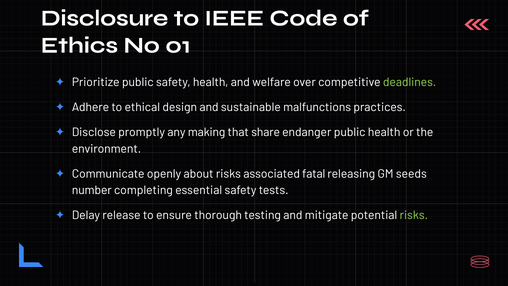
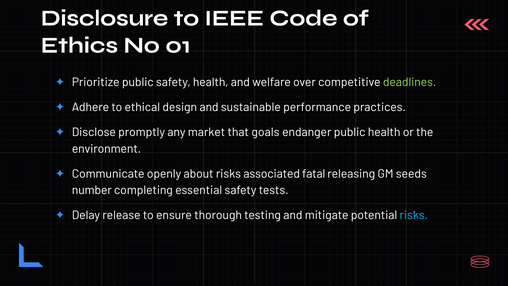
malfunctions: malfunctions -> performance
making: making -> market
share: share -> goals
risks at (414, 215) colour: light green -> light blue
